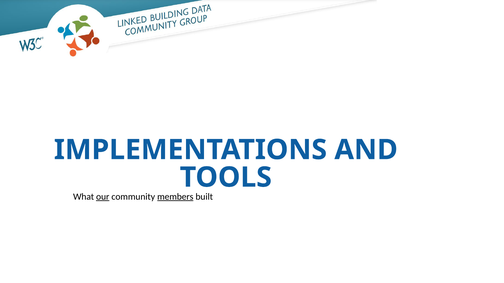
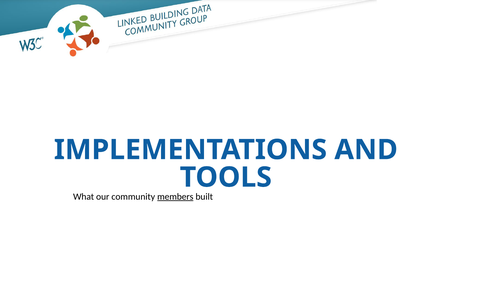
our underline: present -> none
